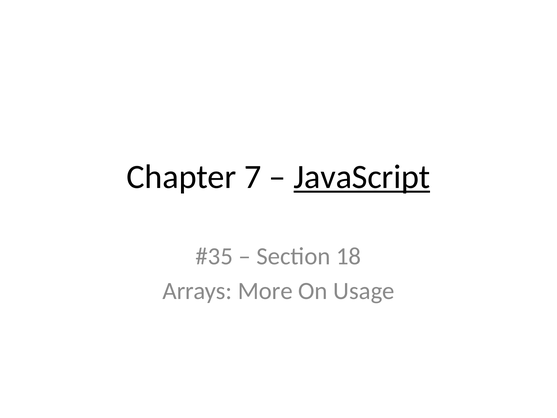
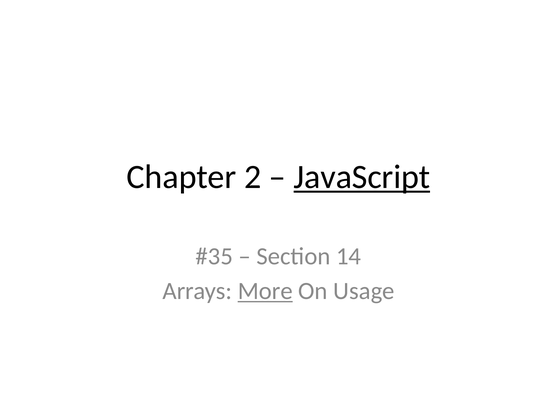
7: 7 -> 2
18: 18 -> 14
More underline: none -> present
